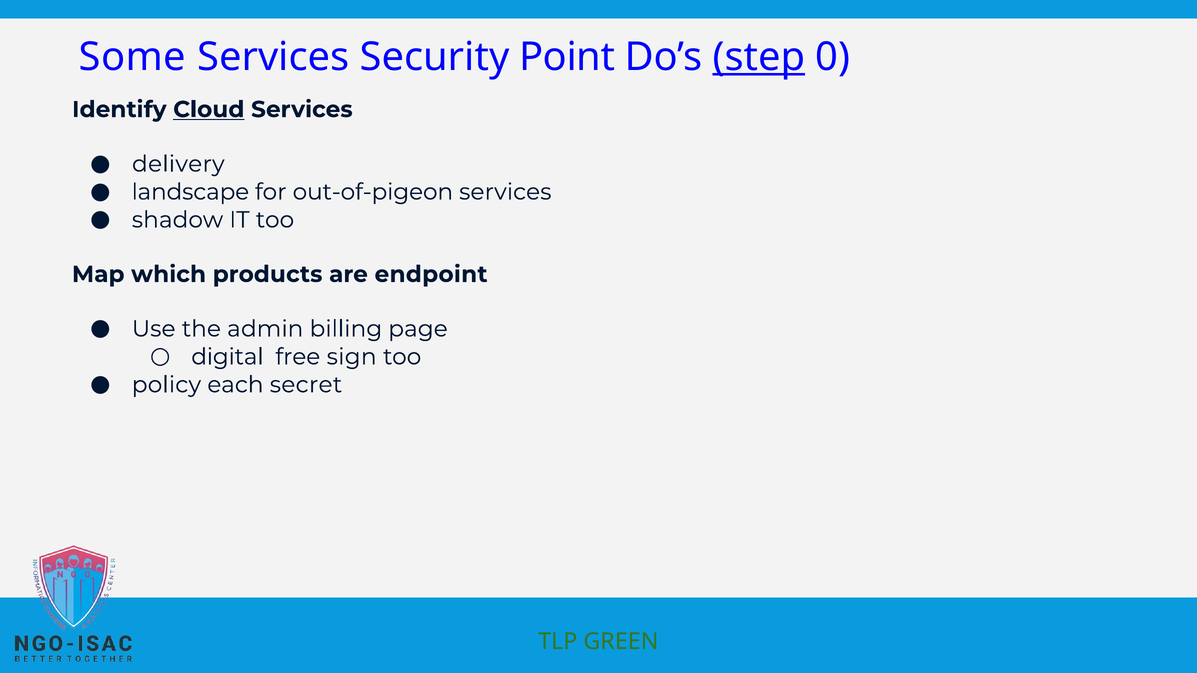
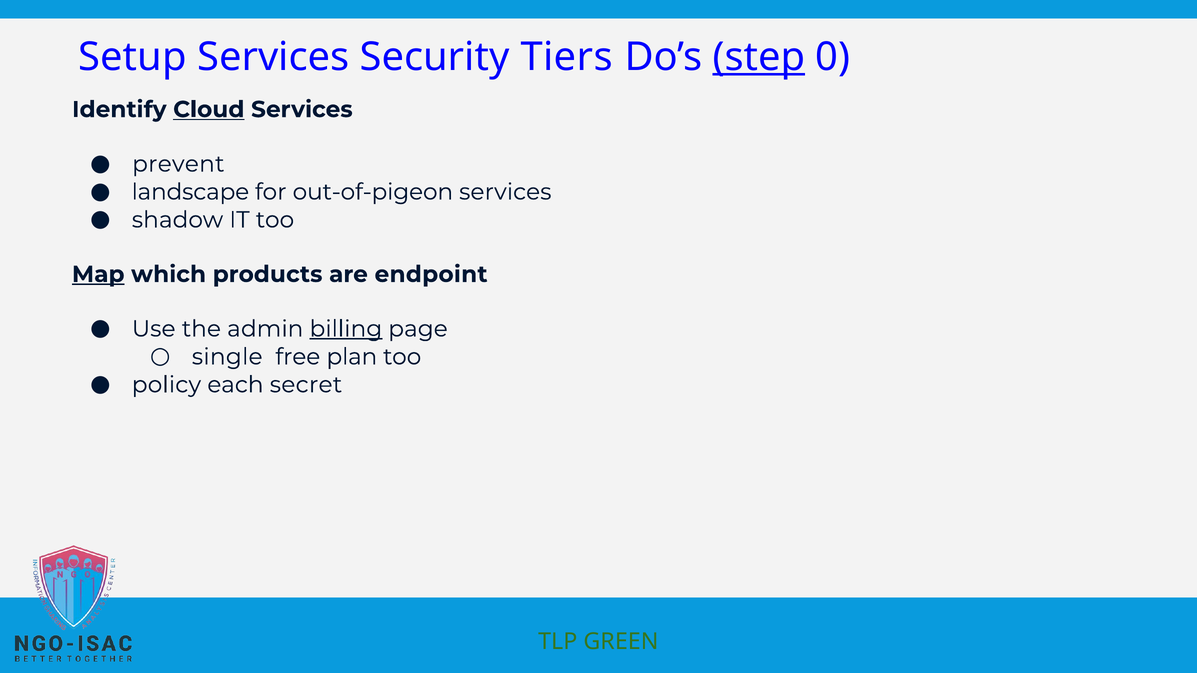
Some: Some -> Setup
Point: Point -> Tiers
delivery: delivery -> prevent
Map underline: none -> present
billing underline: none -> present
digital: digital -> single
sign: sign -> plan
